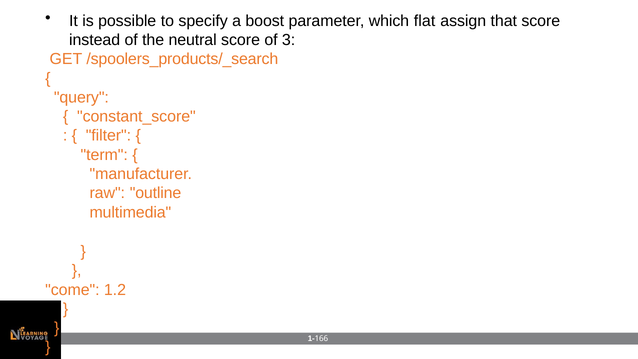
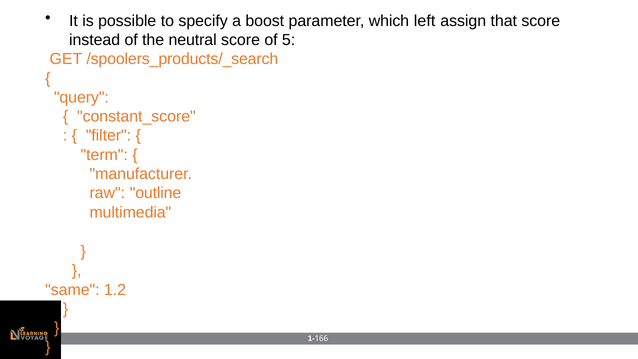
flat: flat -> left
3: 3 -> 5
come: come -> same
